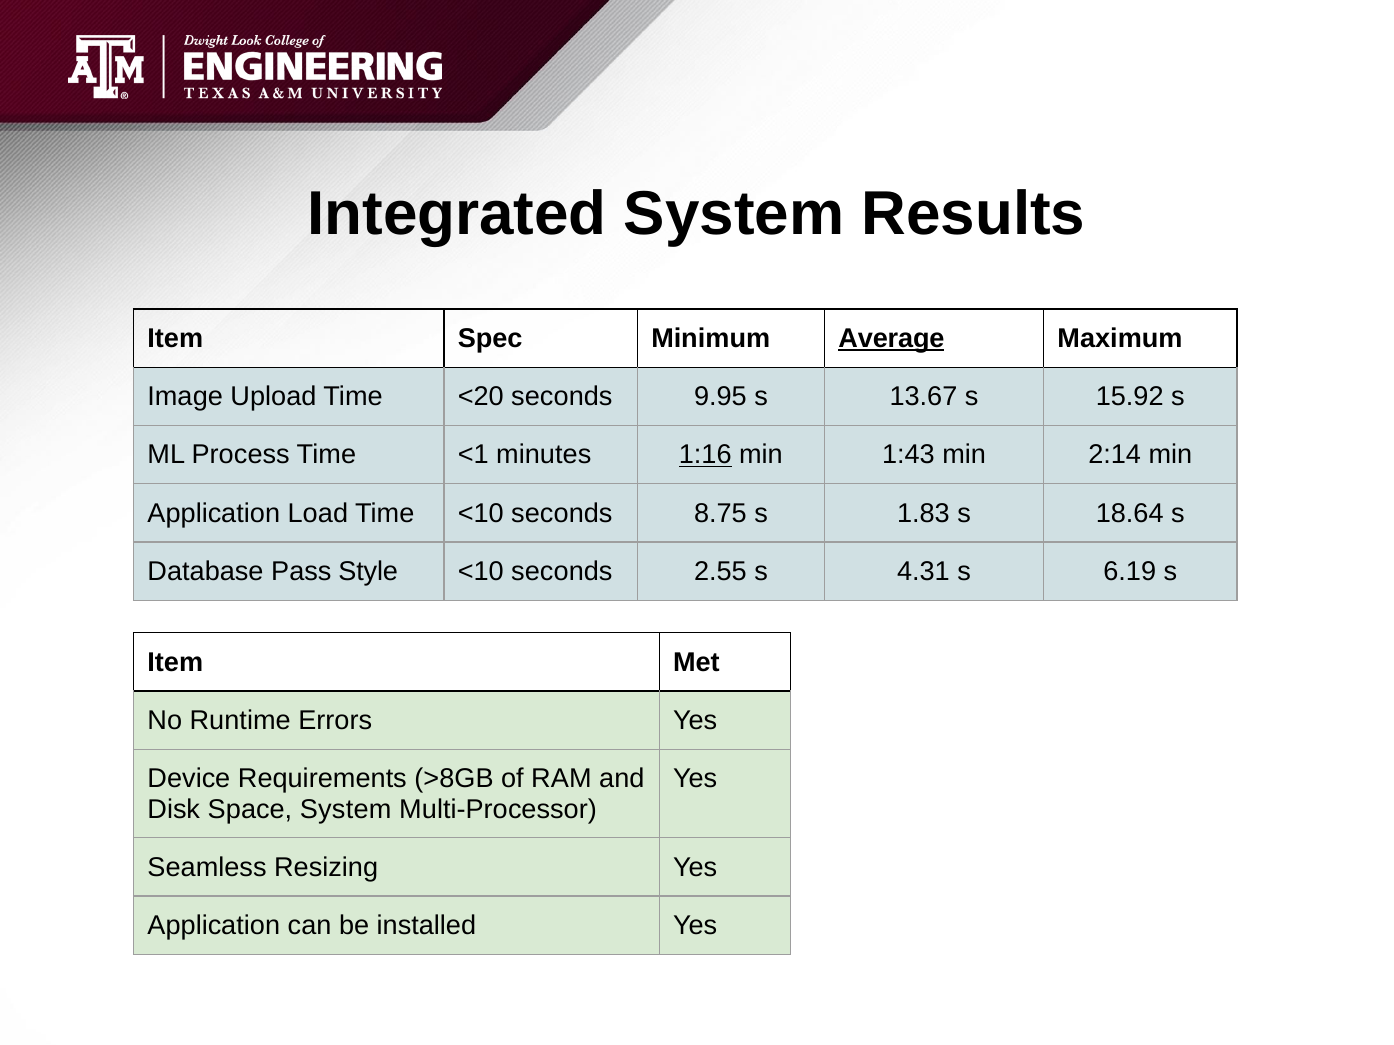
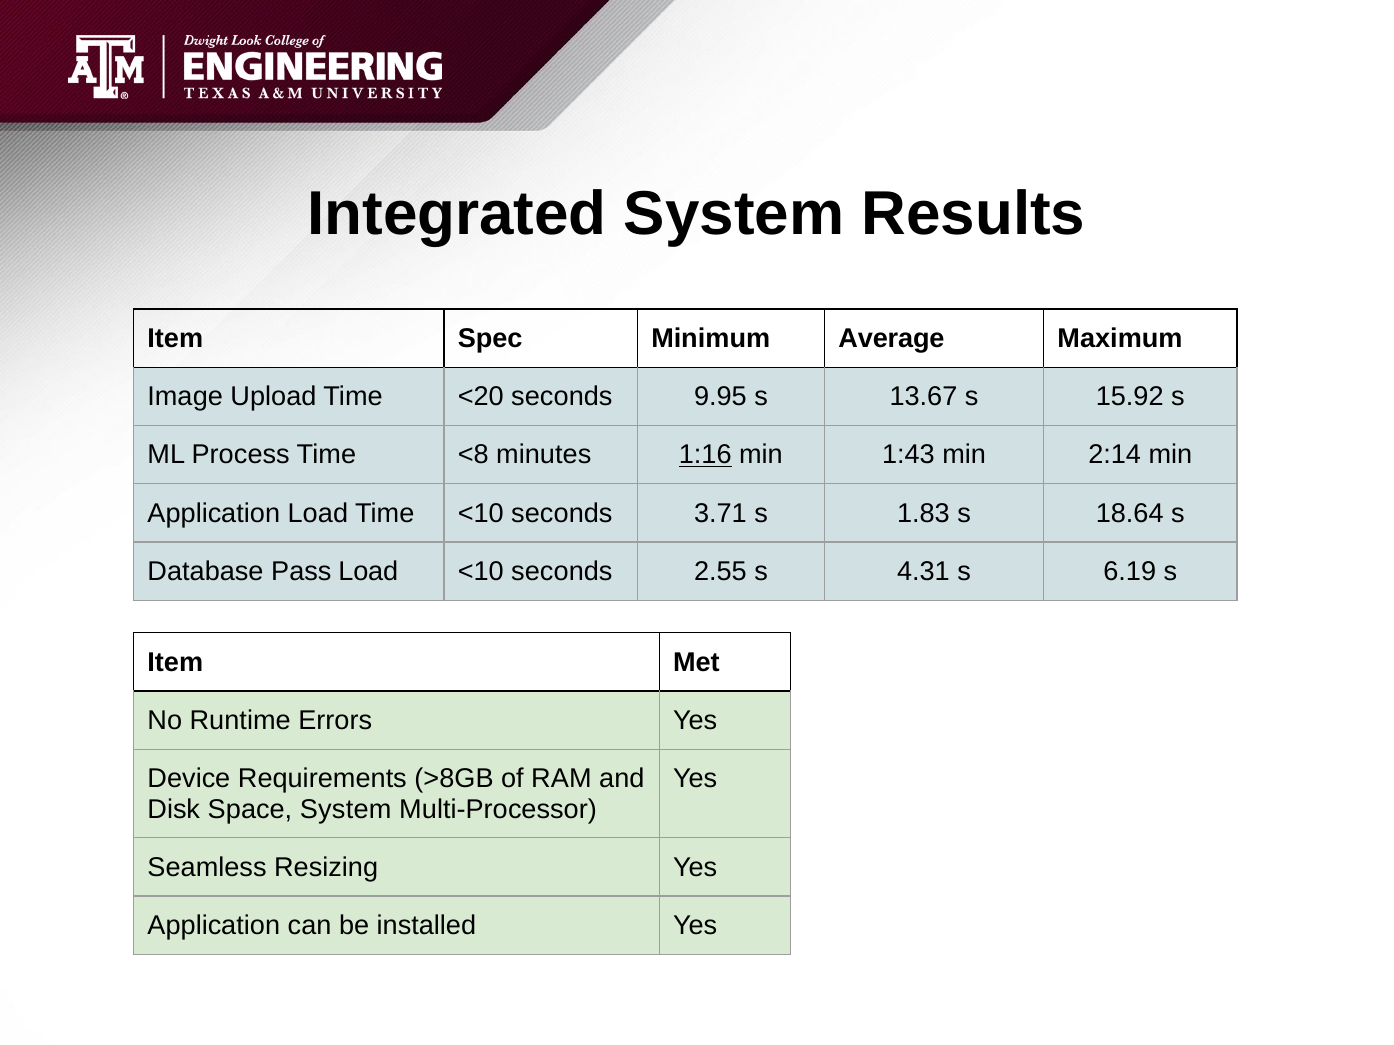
Average underline: present -> none
<1: <1 -> <8
8.75: 8.75 -> 3.71
Pass Style: Style -> Load
